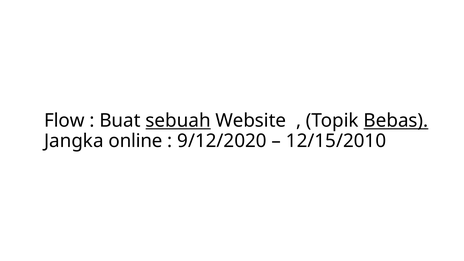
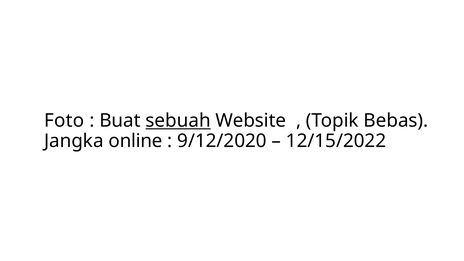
Flow: Flow -> Foto
Bebas underline: present -> none
12/15/2010: 12/15/2010 -> 12/15/2022
